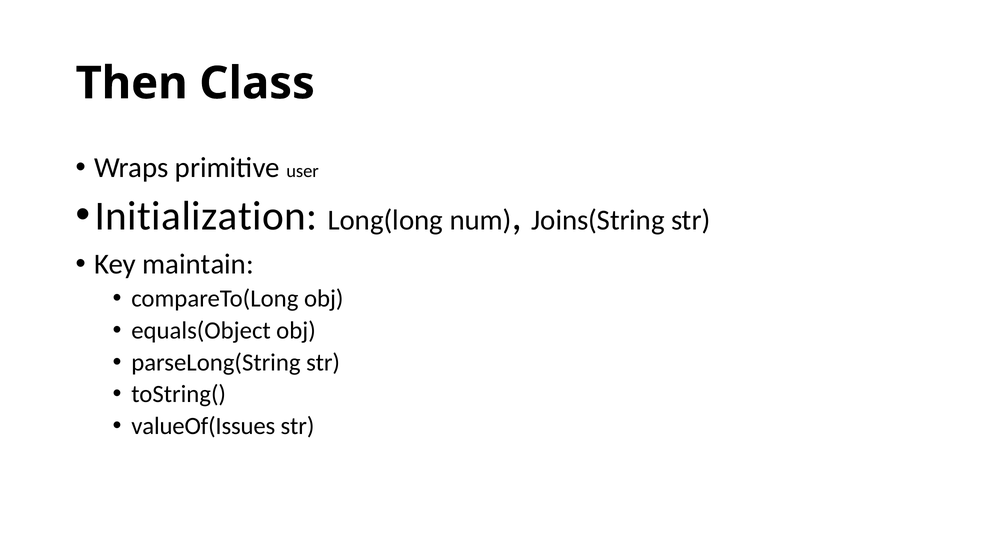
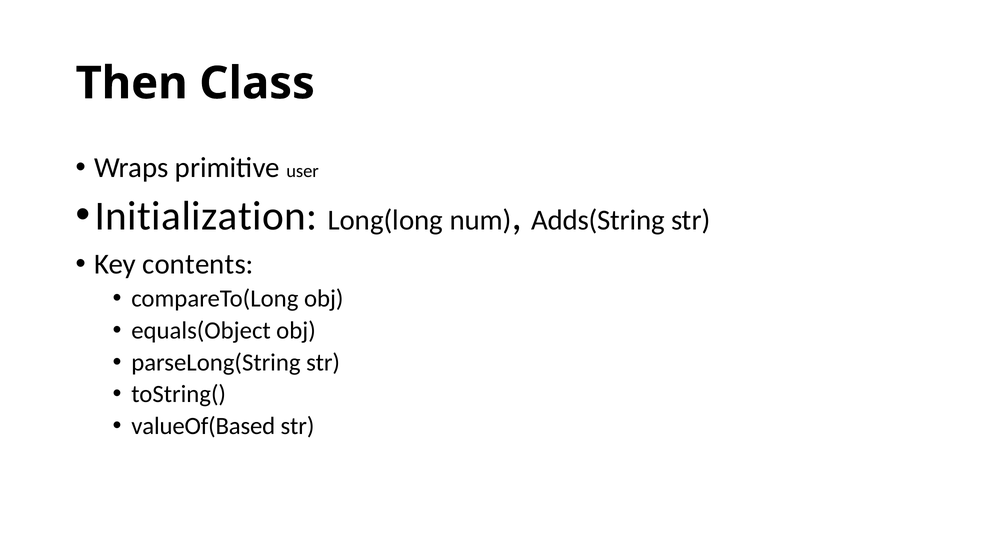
Joins(String: Joins(String -> Adds(String
maintain: maintain -> contents
valueOf(Issues: valueOf(Issues -> valueOf(Based
